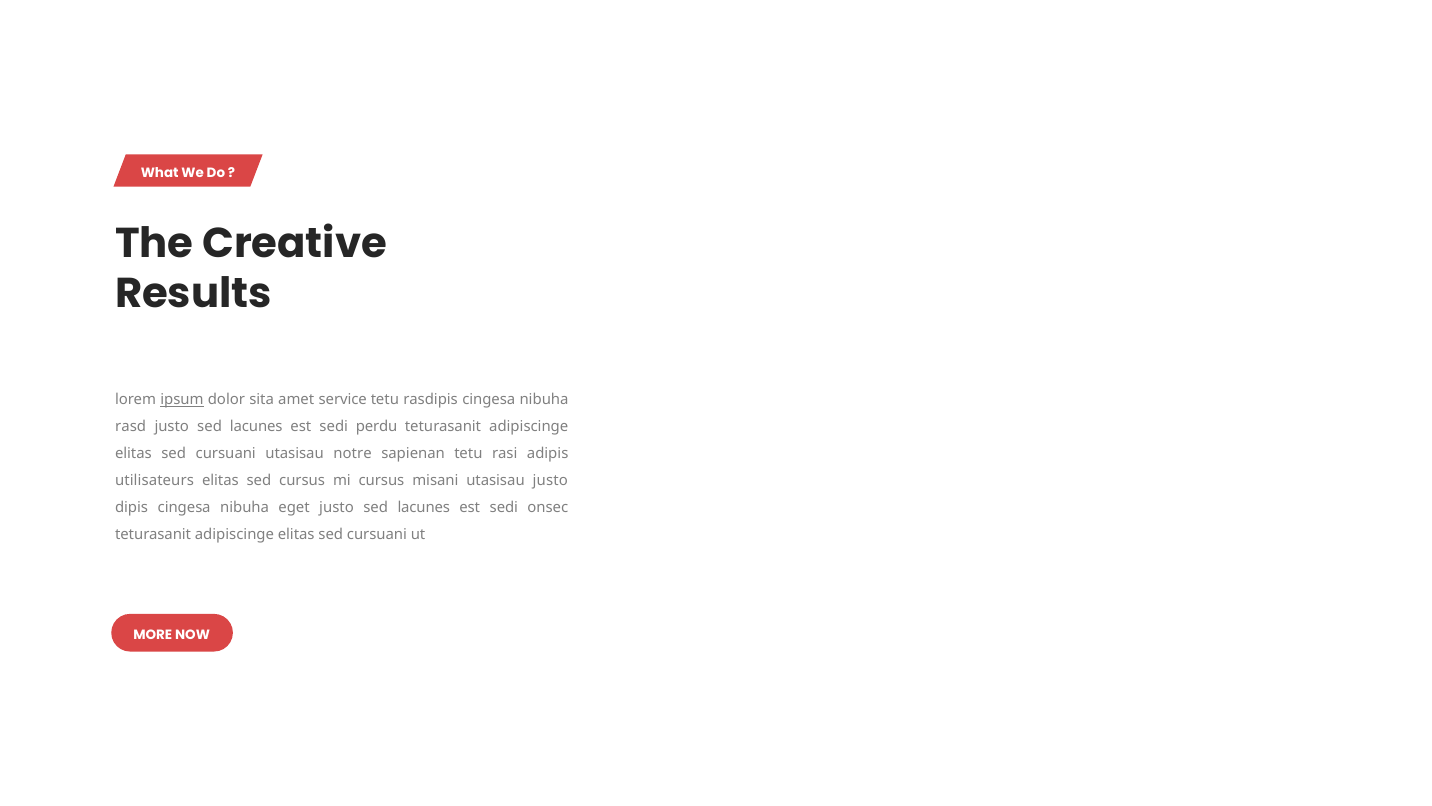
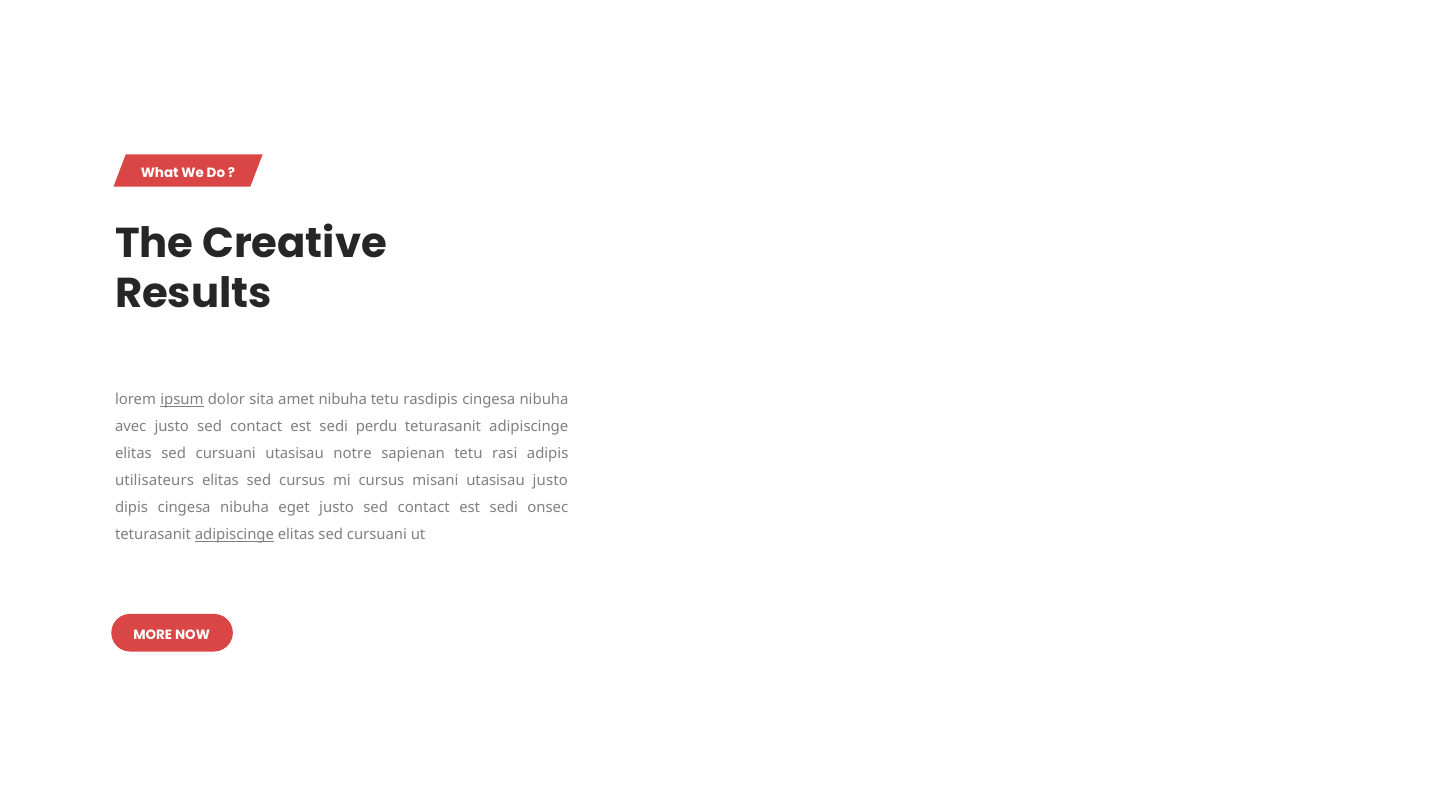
amet service: service -> nibuha
rasd: rasd -> avec
lacunes at (256, 427): lacunes -> contact
eget justo sed lacunes: lacunes -> contact
adipiscinge at (234, 534) underline: none -> present
